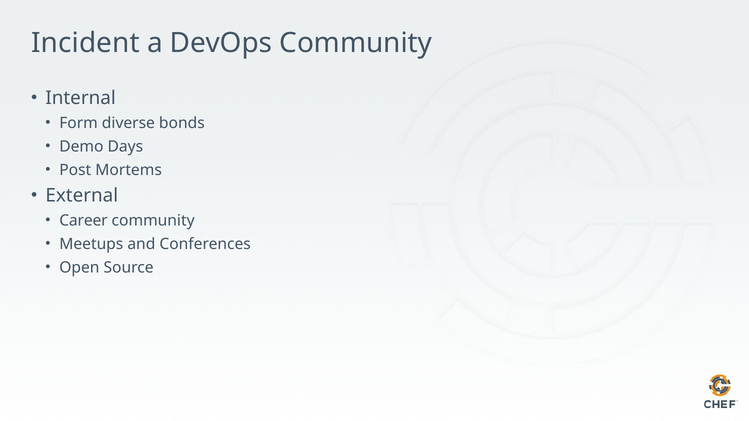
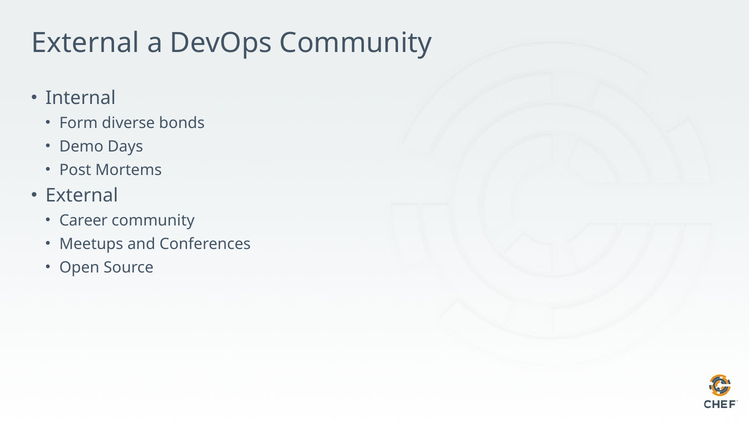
Incident at (85, 43): Incident -> External
